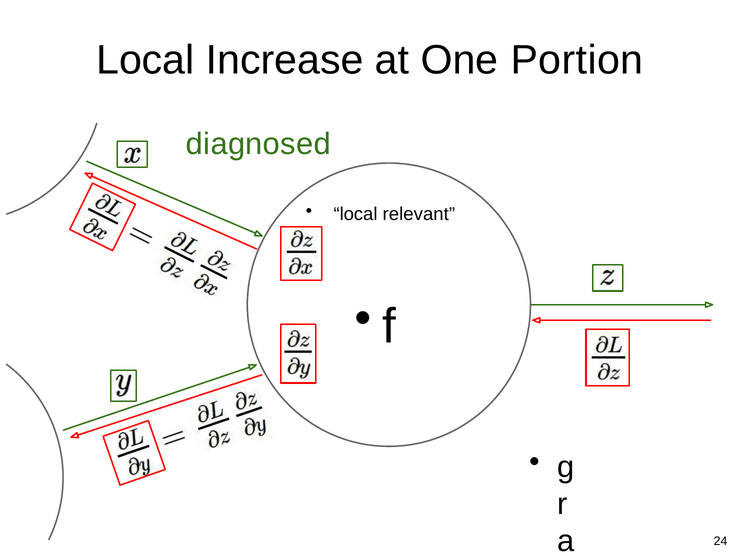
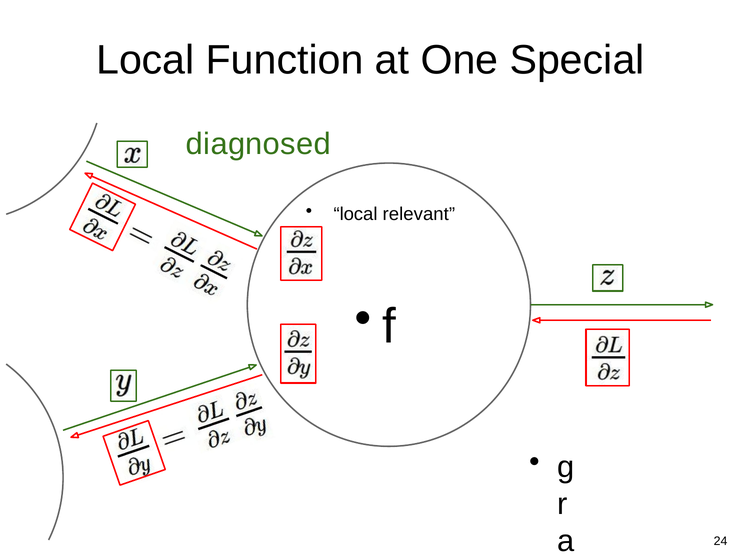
Increase: Increase -> Function
Portion: Portion -> Special
